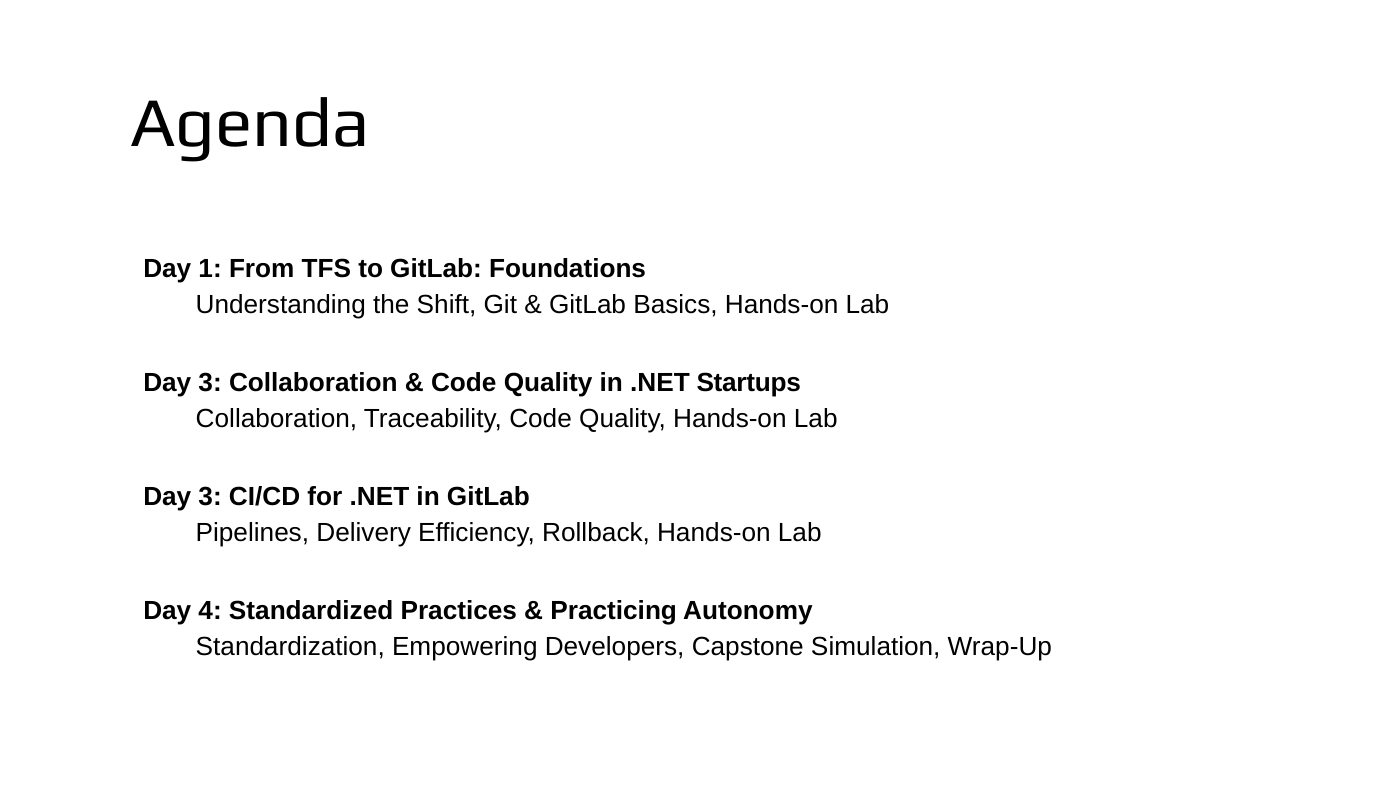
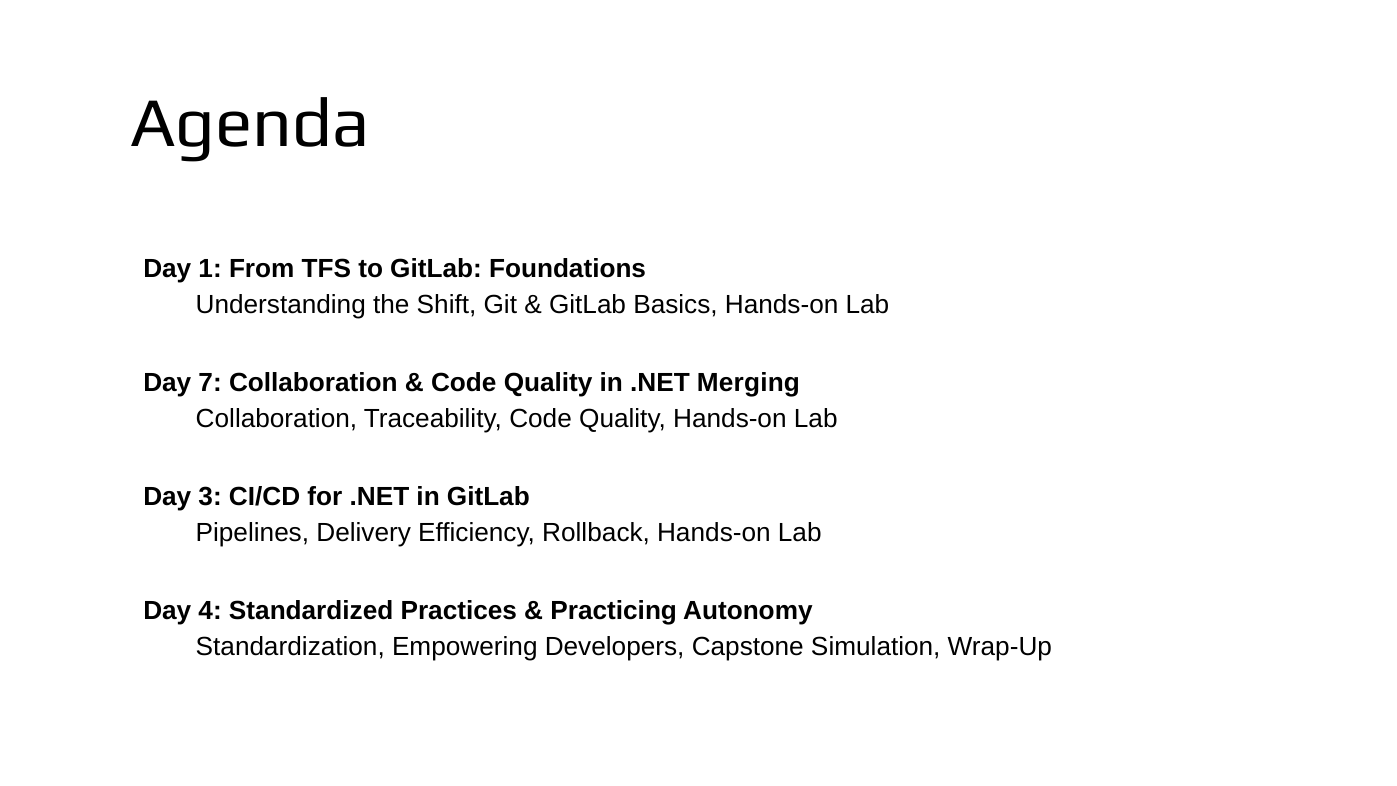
3 at (210, 383): 3 -> 7
Startups: Startups -> Merging
